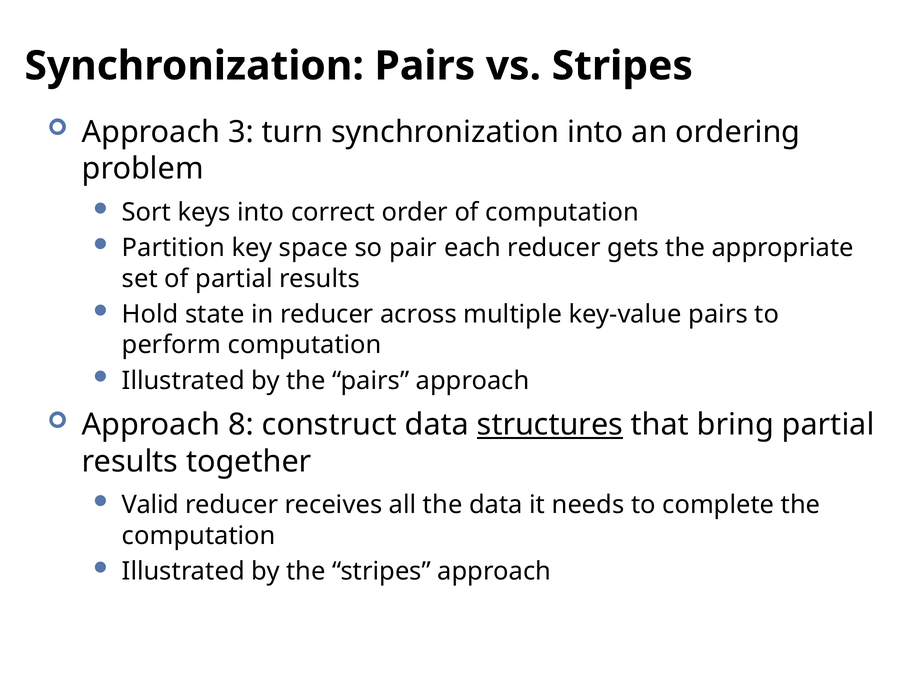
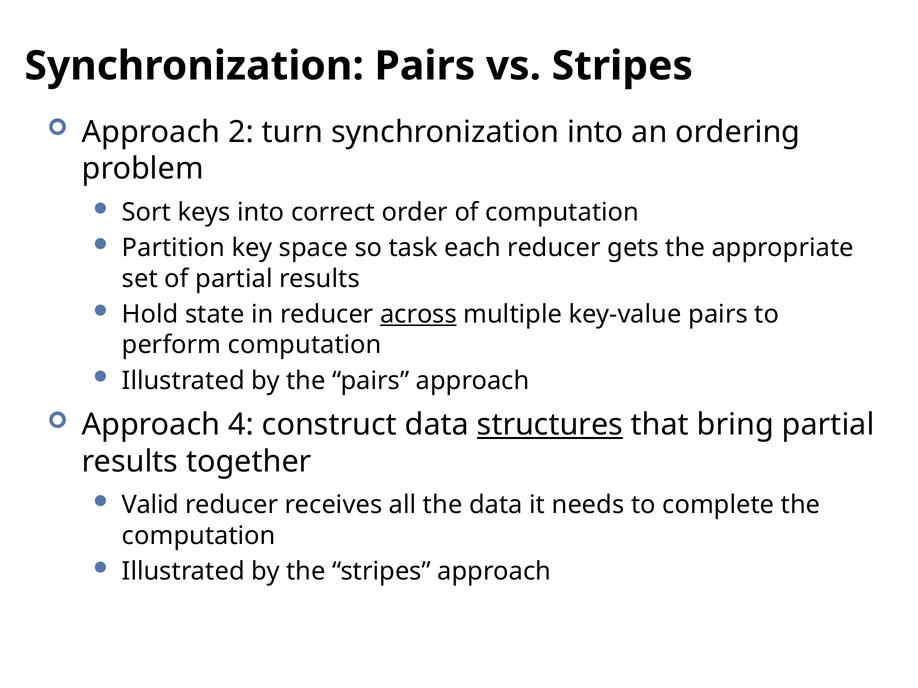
3: 3 -> 2
pair: pair -> task
across underline: none -> present
8: 8 -> 4
